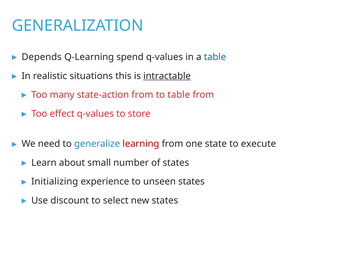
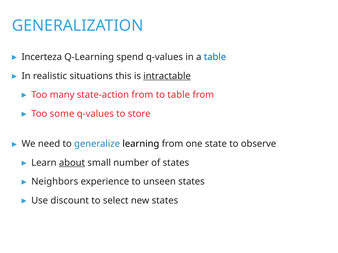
Depends: Depends -> Incerteza
effect: effect -> some
learning colour: red -> black
execute: execute -> observe
about underline: none -> present
Initializing: Initializing -> Neighbors
